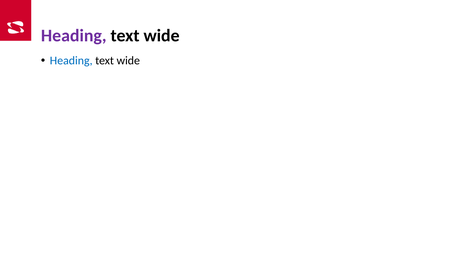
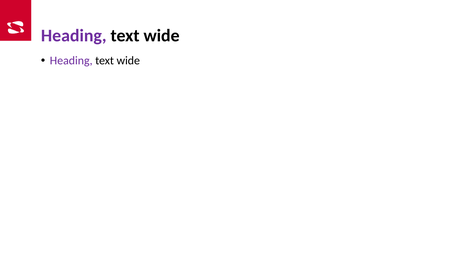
Heading at (71, 61) colour: blue -> purple
